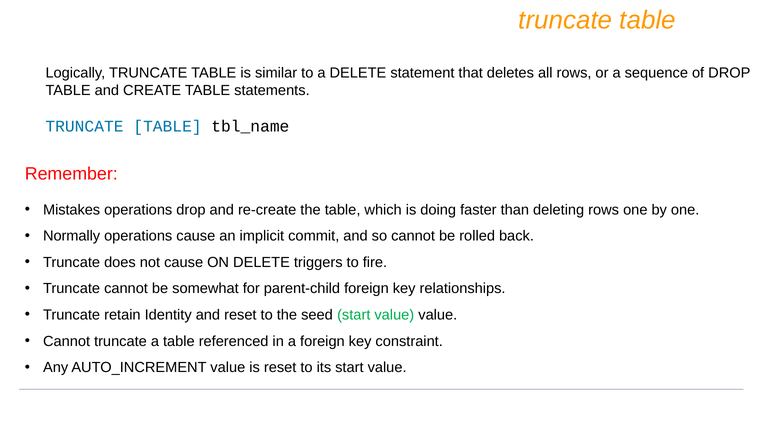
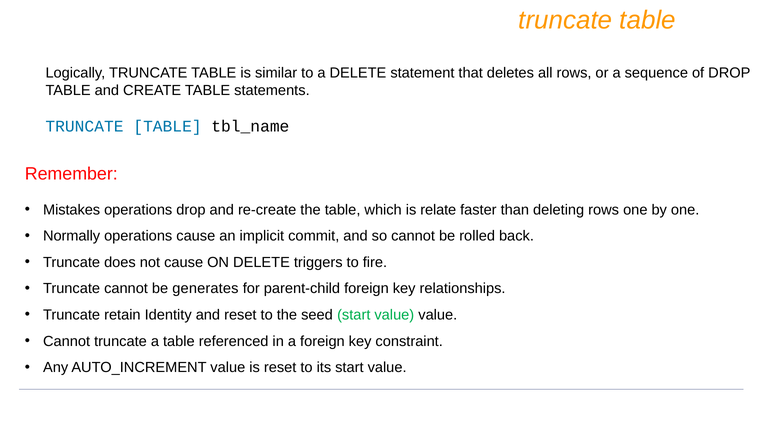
doing: doing -> relate
somewhat: somewhat -> generates
